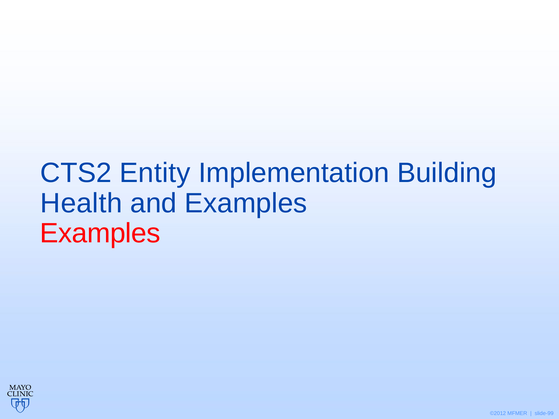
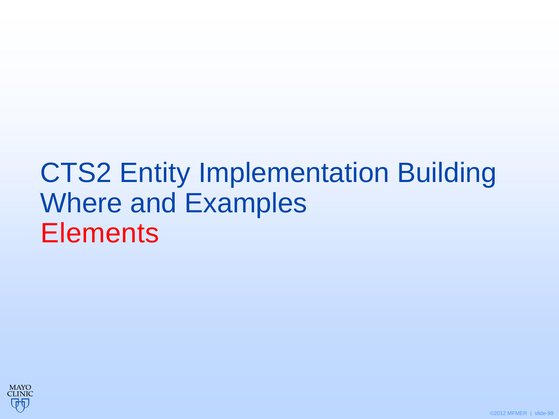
Health: Health -> Where
Examples at (100, 233): Examples -> Elements
